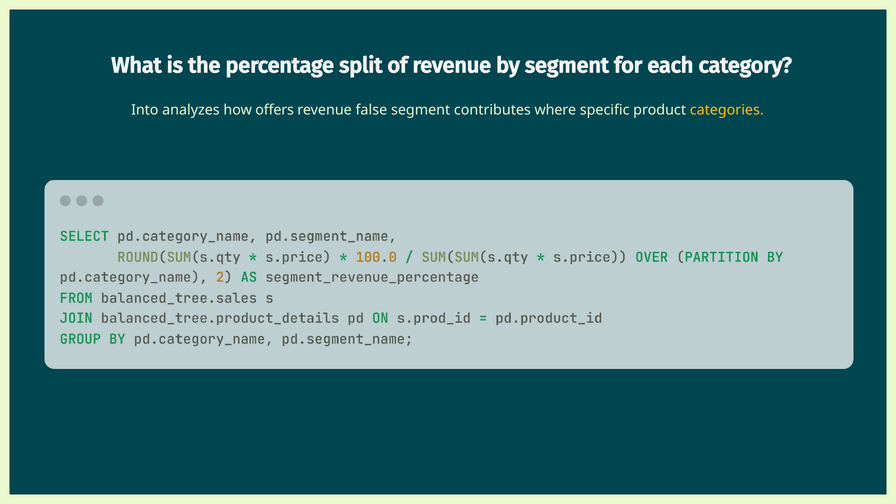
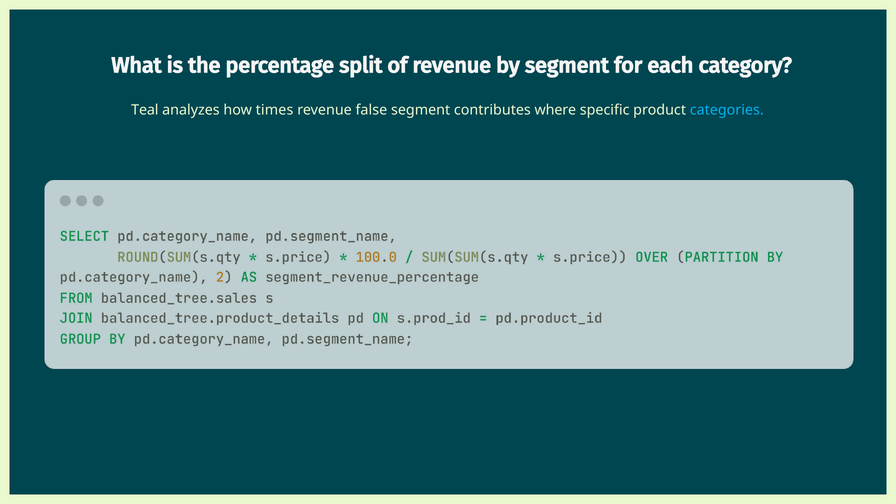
Into: Into -> Teal
offers: offers -> times
categories colour: yellow -> light blue
